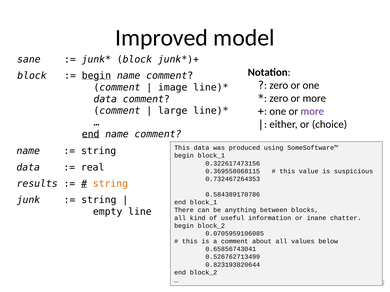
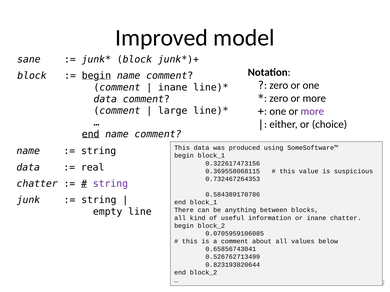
image at (173, 88): image -> inane
results at (37, 184): results -> chatter
string at (110, 184) colour: orange -> purple
